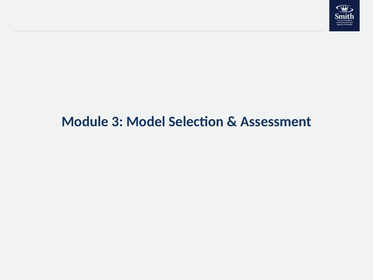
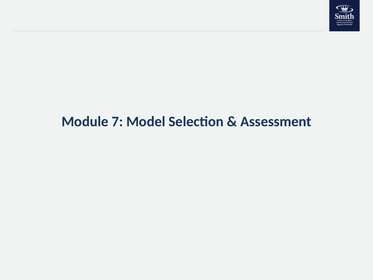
3: 3 -> 7
